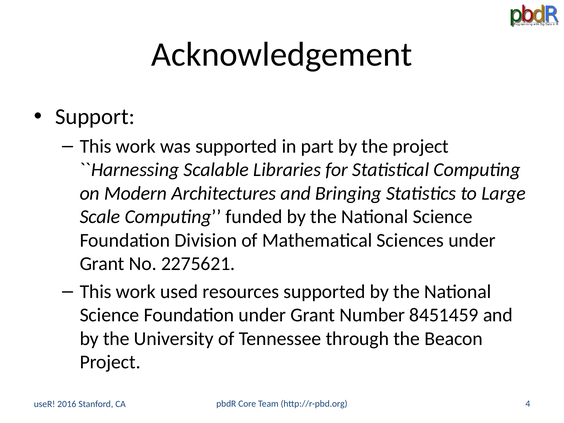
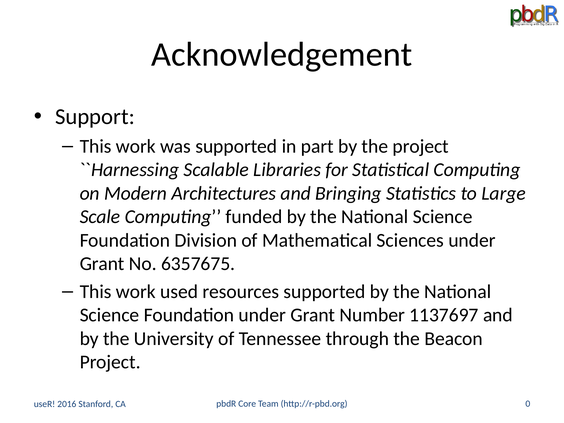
2275621: 2275621 -> 6357675
8451459: 8451459 -> 1137697
4: 4 -> 0
